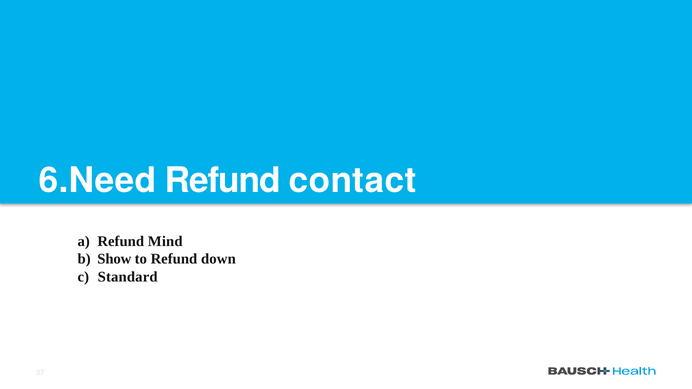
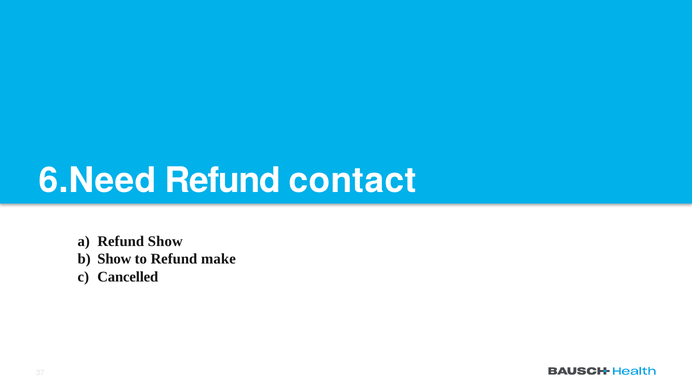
Refund Mind: Mind -> Show
down: down -> make
Standard: Standard -> Cancelled
